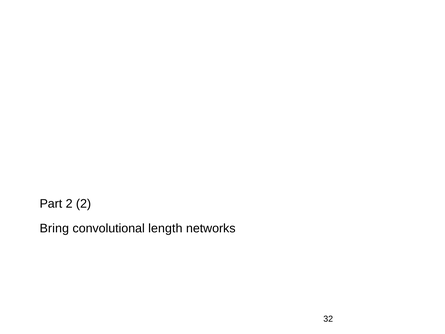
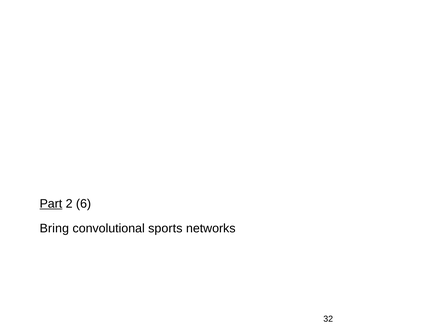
Part underline: none -> present
2 2: 2 -> 6
length: length -> sports
